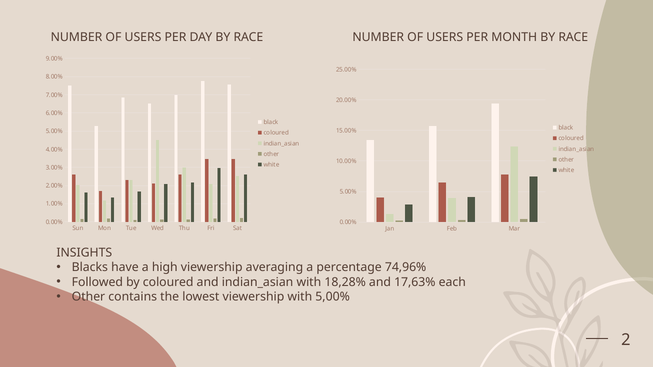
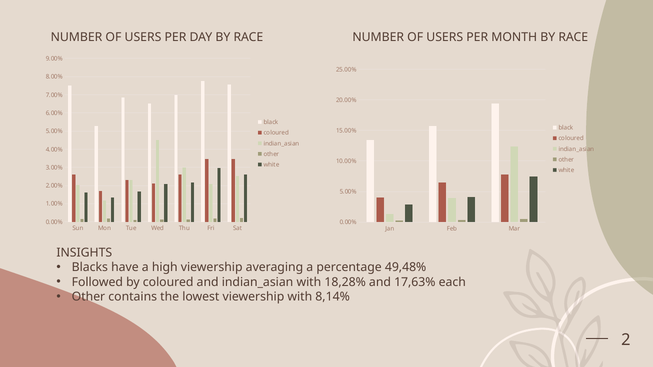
74,96%: 74,96% -> 49,48%
5,00%: 5,00% -> 8,14%
